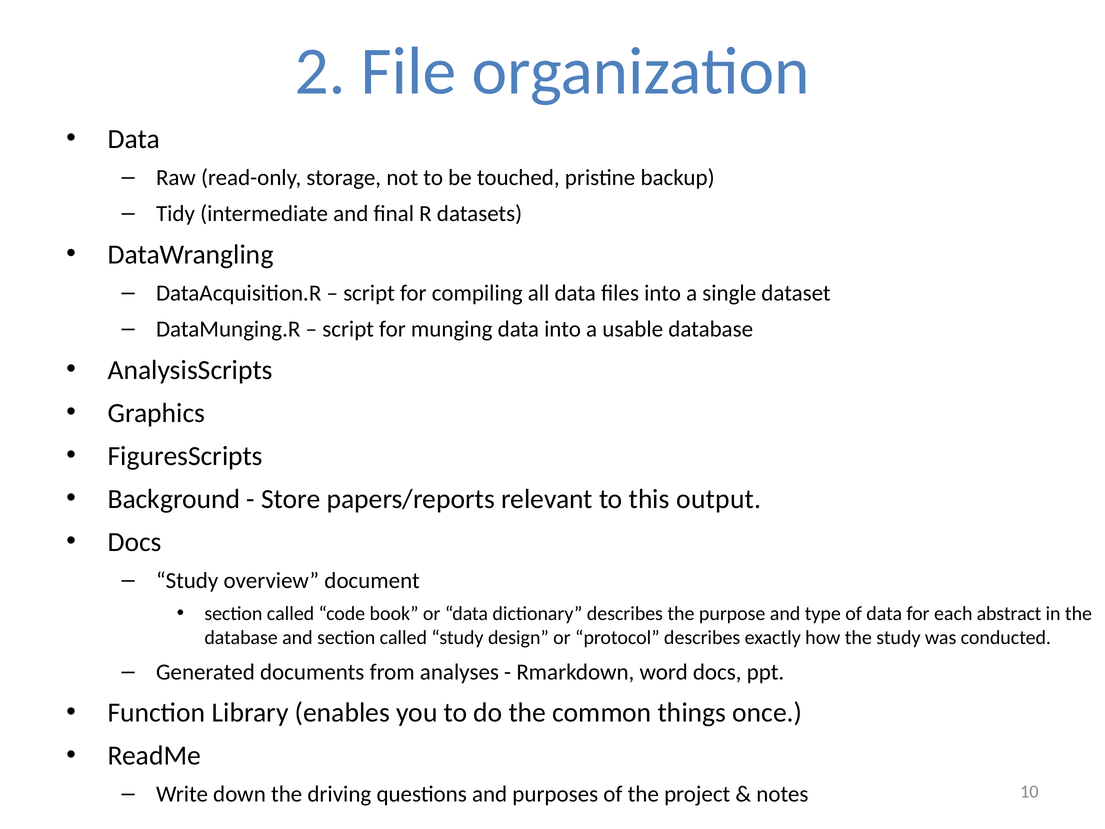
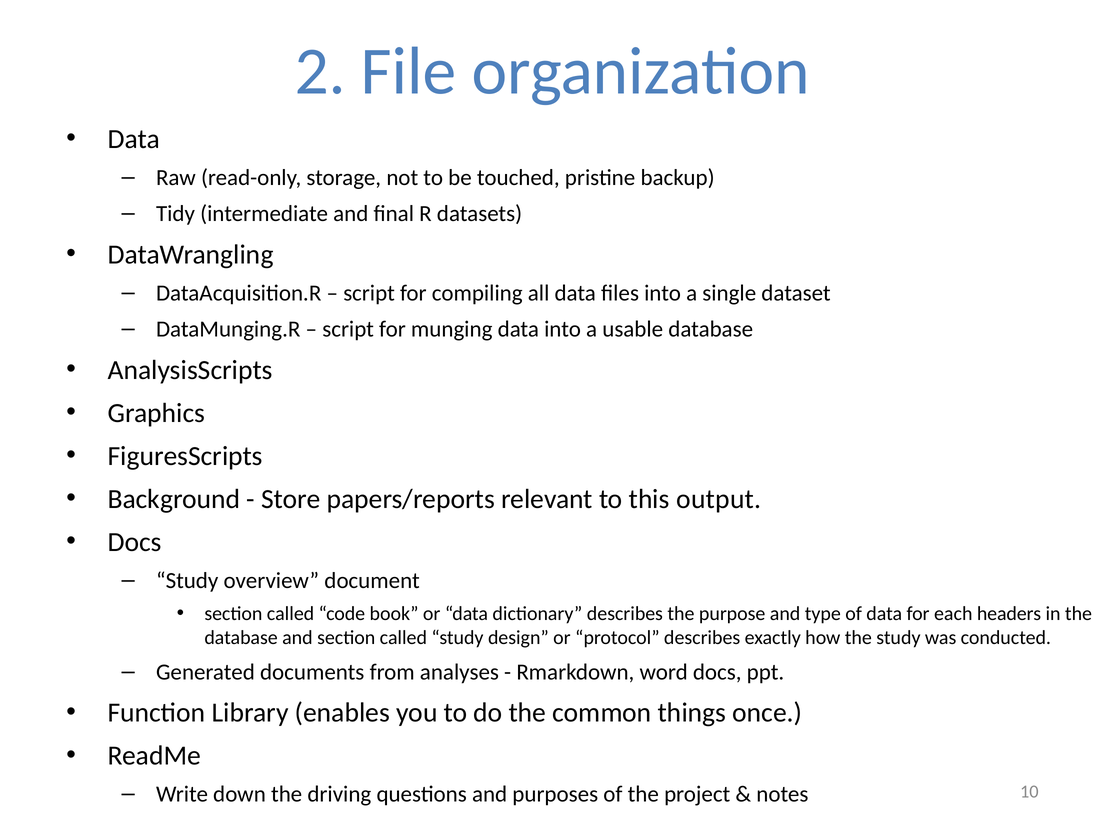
abstract: abstract -> headers
